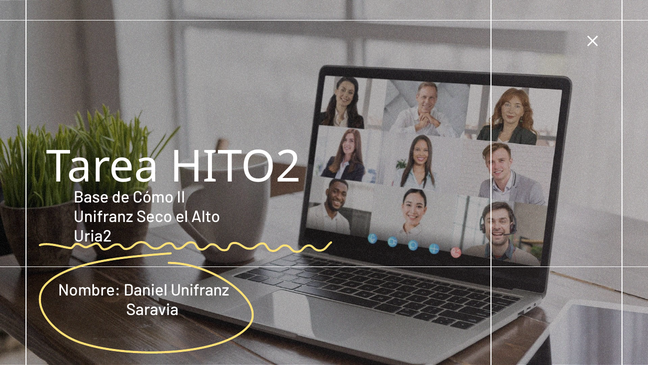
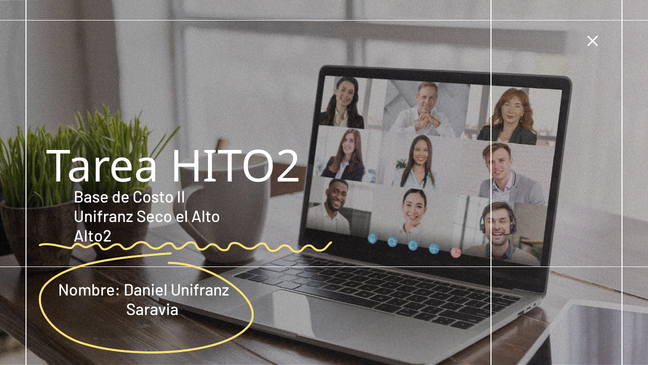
Cómo: Cómo -> Costo
Uria2: Uria2 -> Alto2
